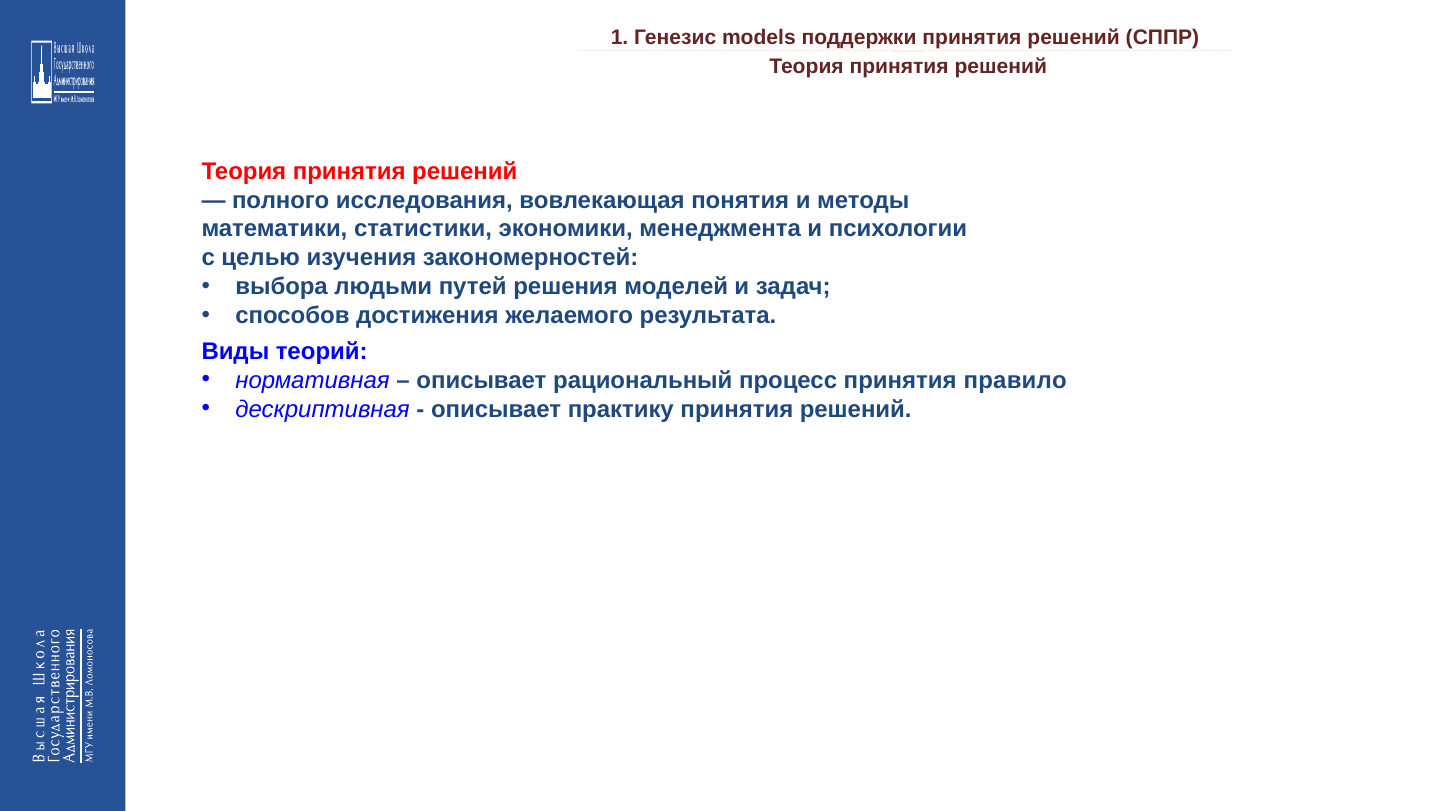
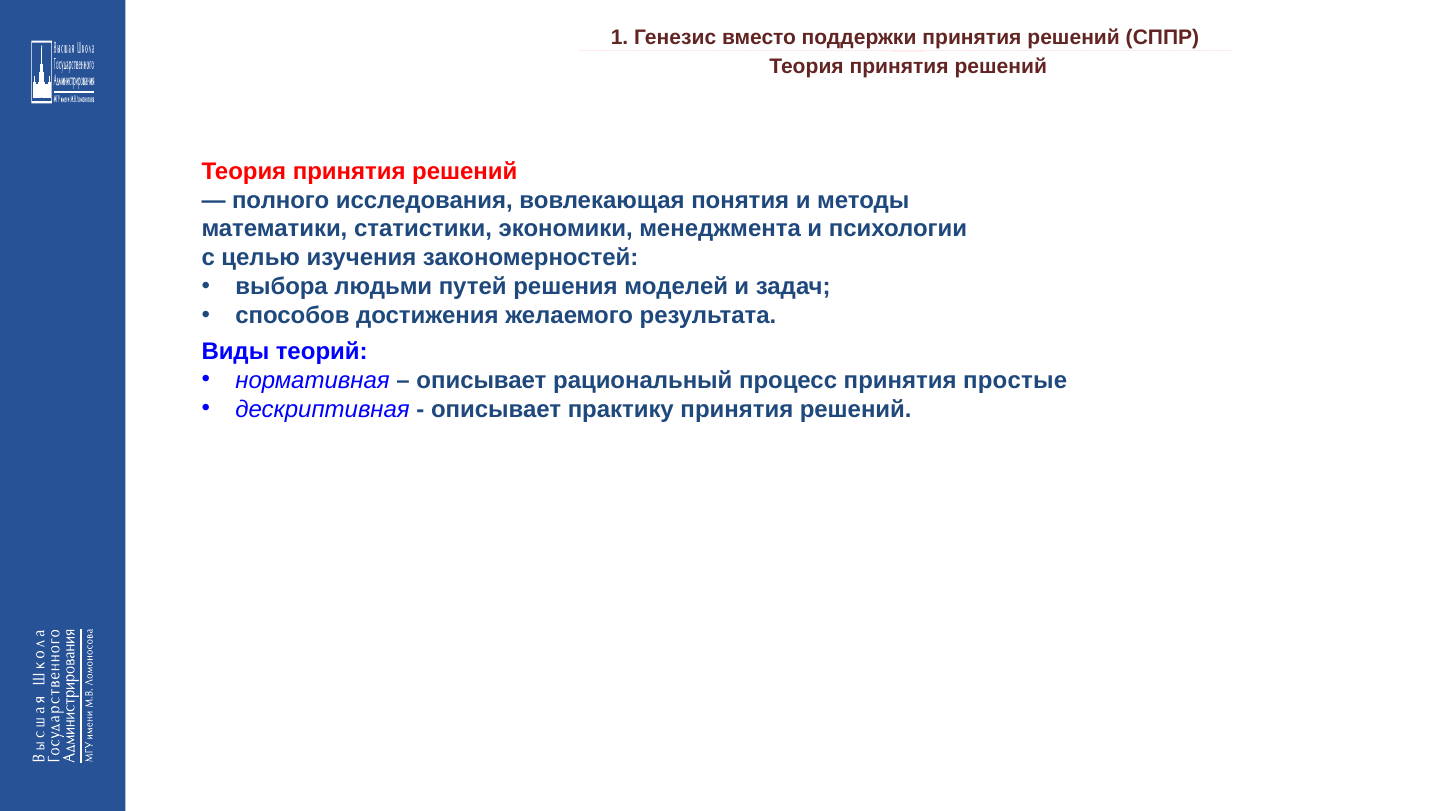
models: models -> вместо
правило: правило -> простые
